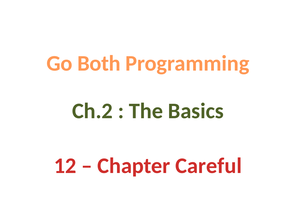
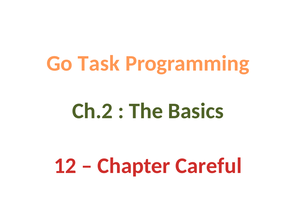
Both: Both -> Task
